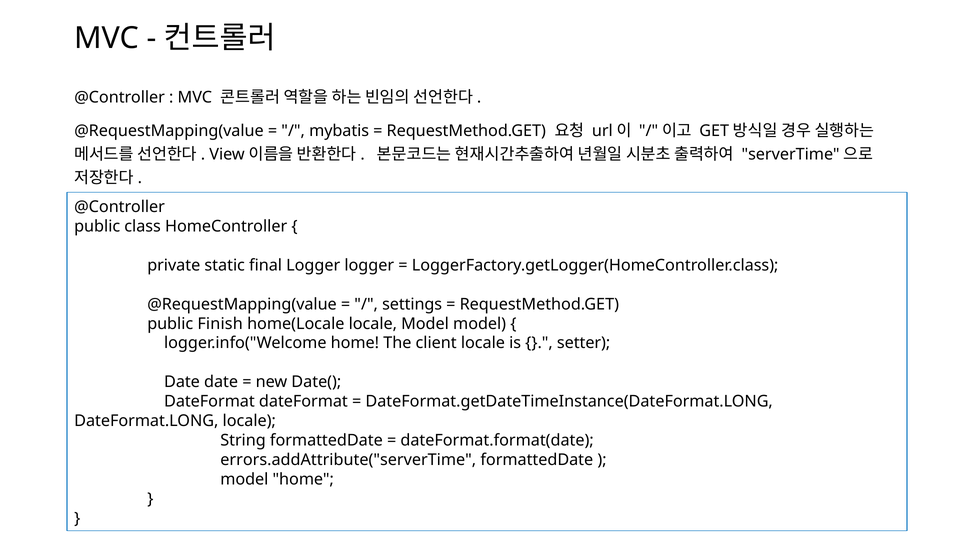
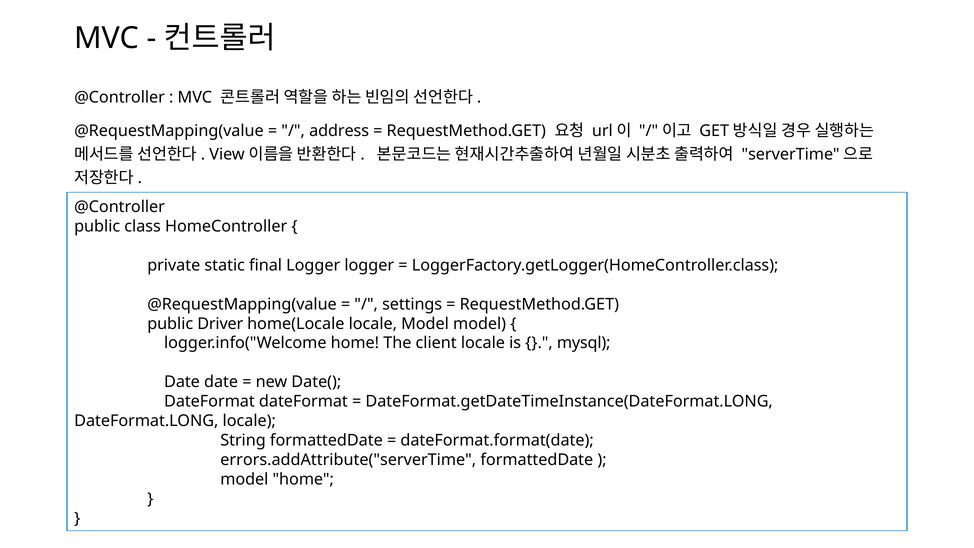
mybatis: mybatis -> address
Finish: Finish -> Driver
setter: setter -> mysql
